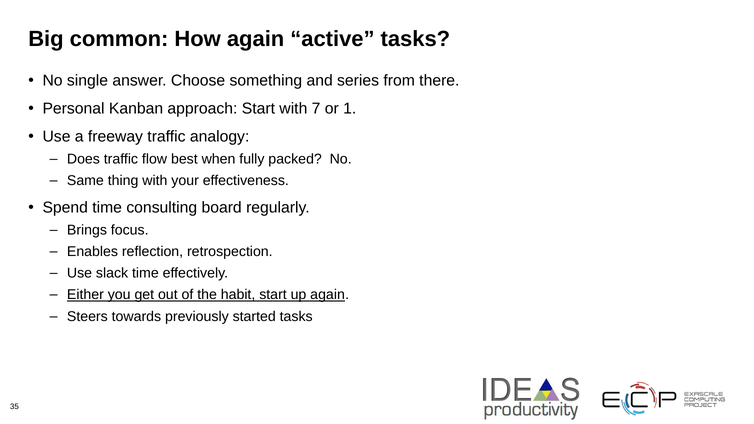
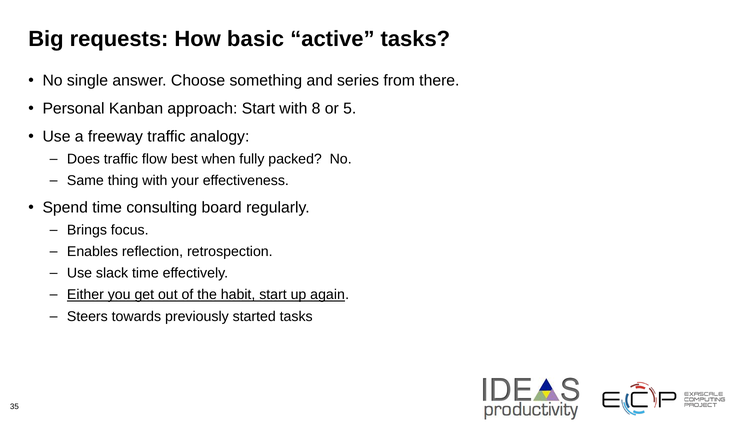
common: common -> requests
How again: again -> basic
7: 7 -> 8
1: 1 -> 5
